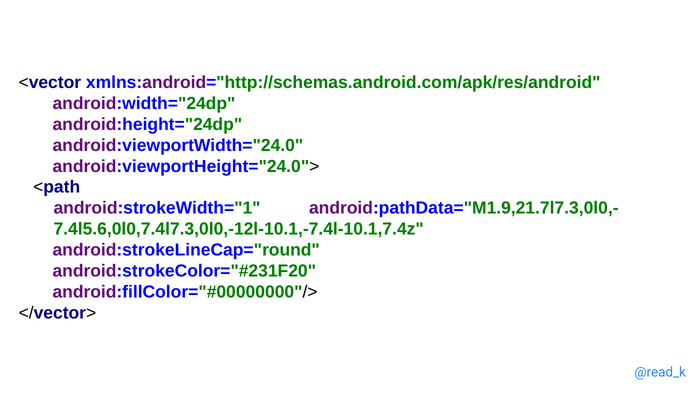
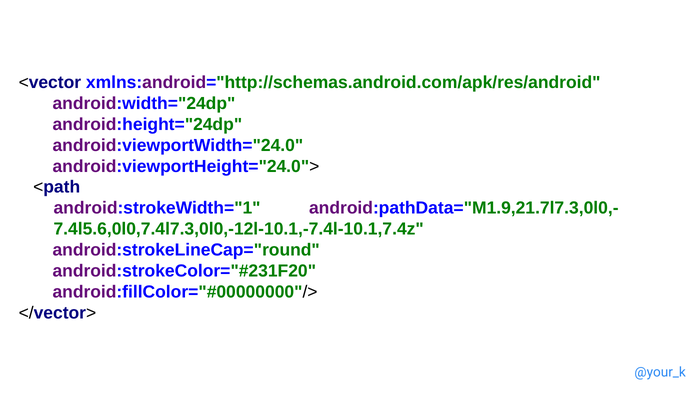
@read_k: @read_k -> @your_k
